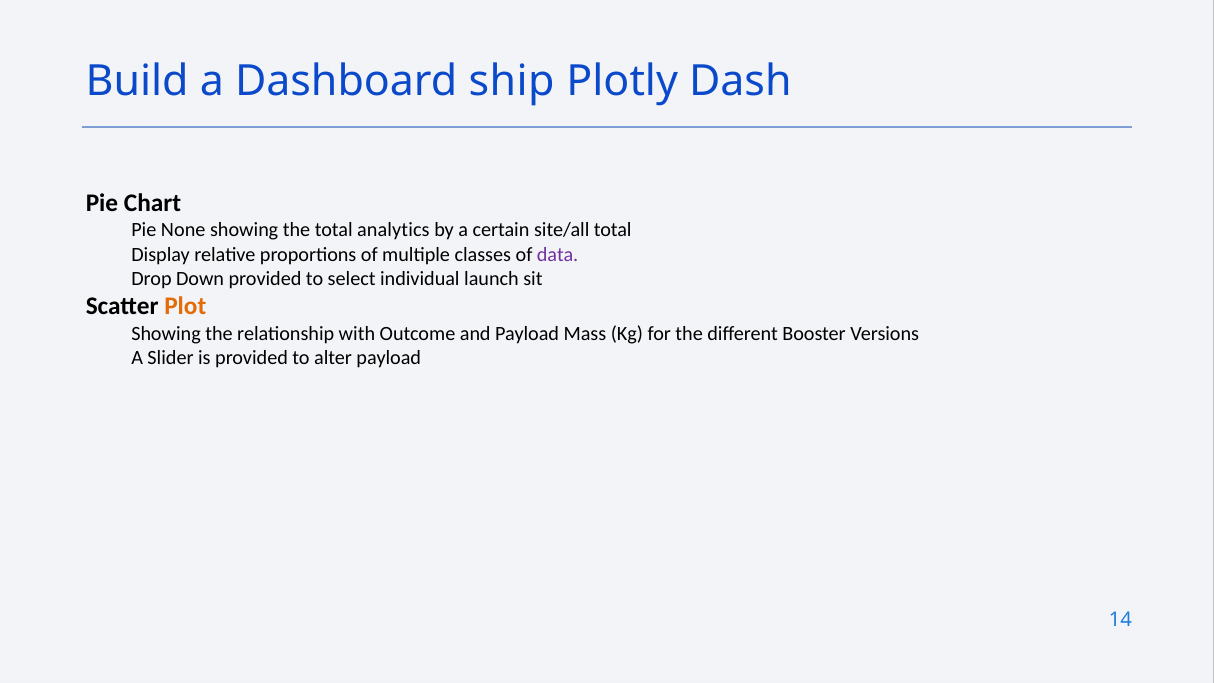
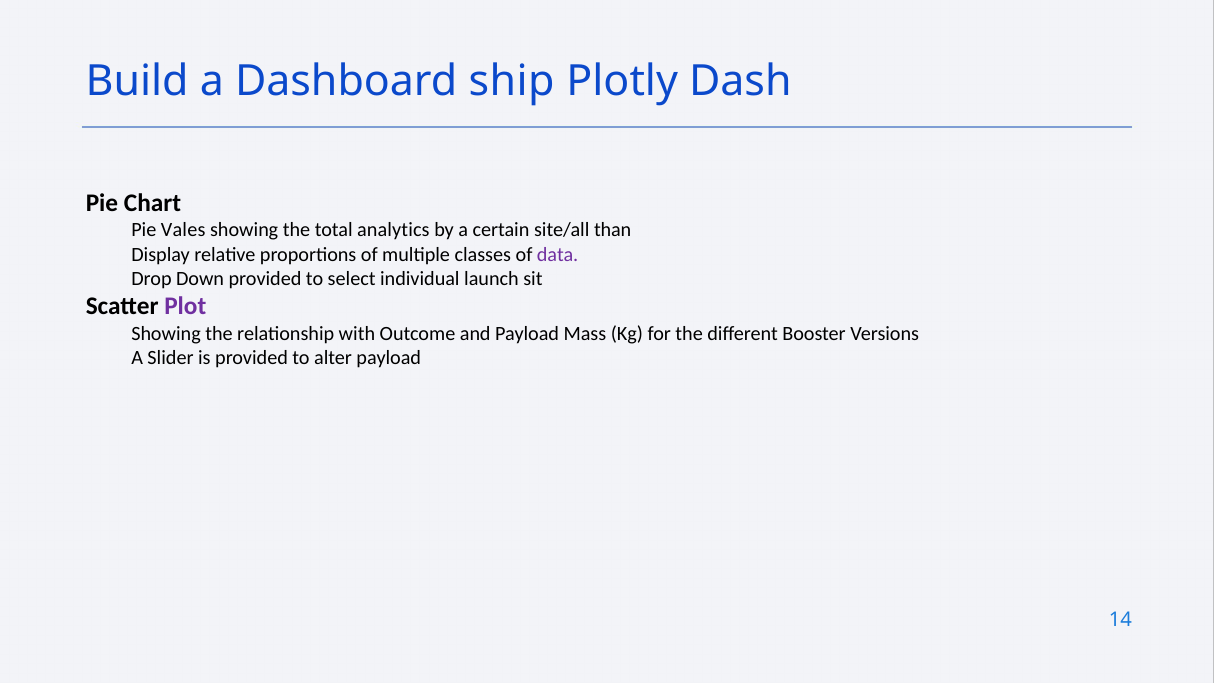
None: None -> Vales
site/all total: total -> than
Plot colour: orange -> purple
